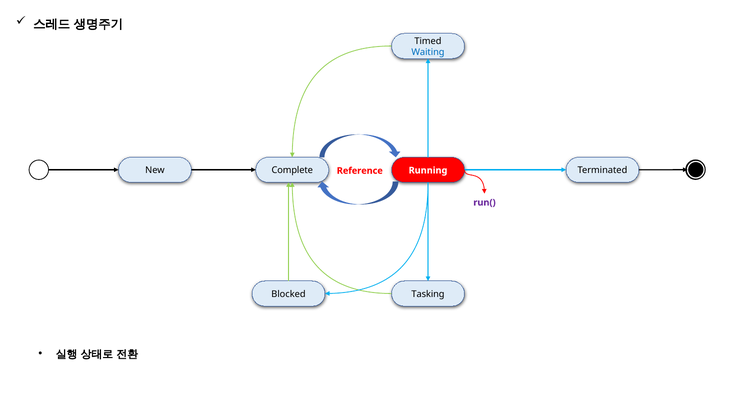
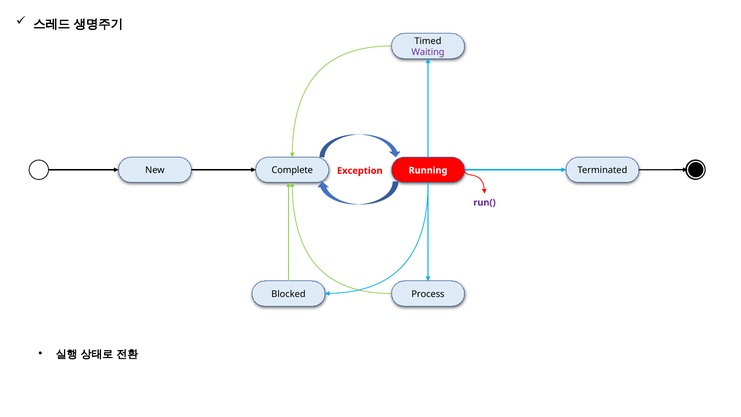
Waiting colour: blue -> purple
Reference: Reference -> Exception
Tasking: Tasking -> Process
